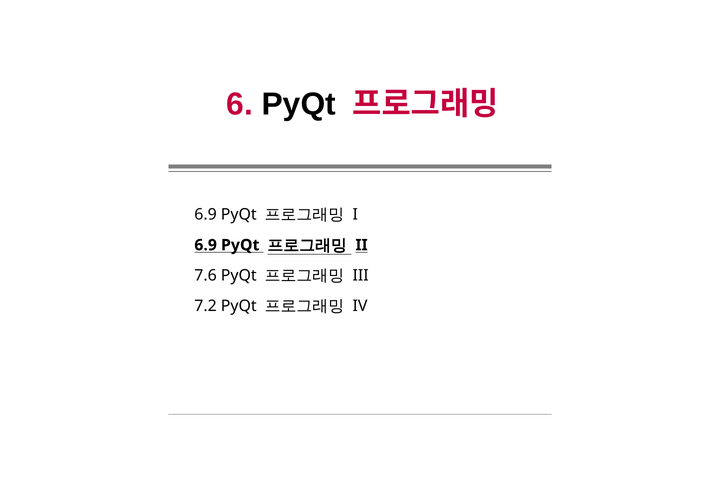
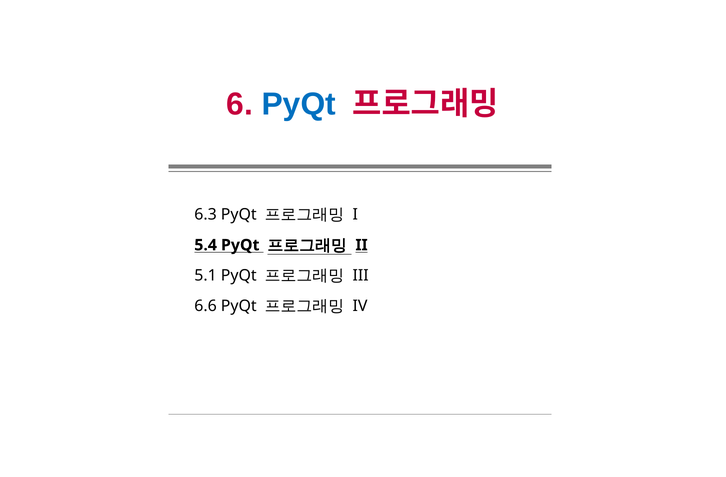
PyQt at (299, 104) colour: black -> blue
6.9 at (206, 215): 6.9 -> 6.3
6.9 at (206, 245): 6.9 -> 5.4
7.6: 7.6 -> 5.1
7.2: 7.2 -> 6.6
